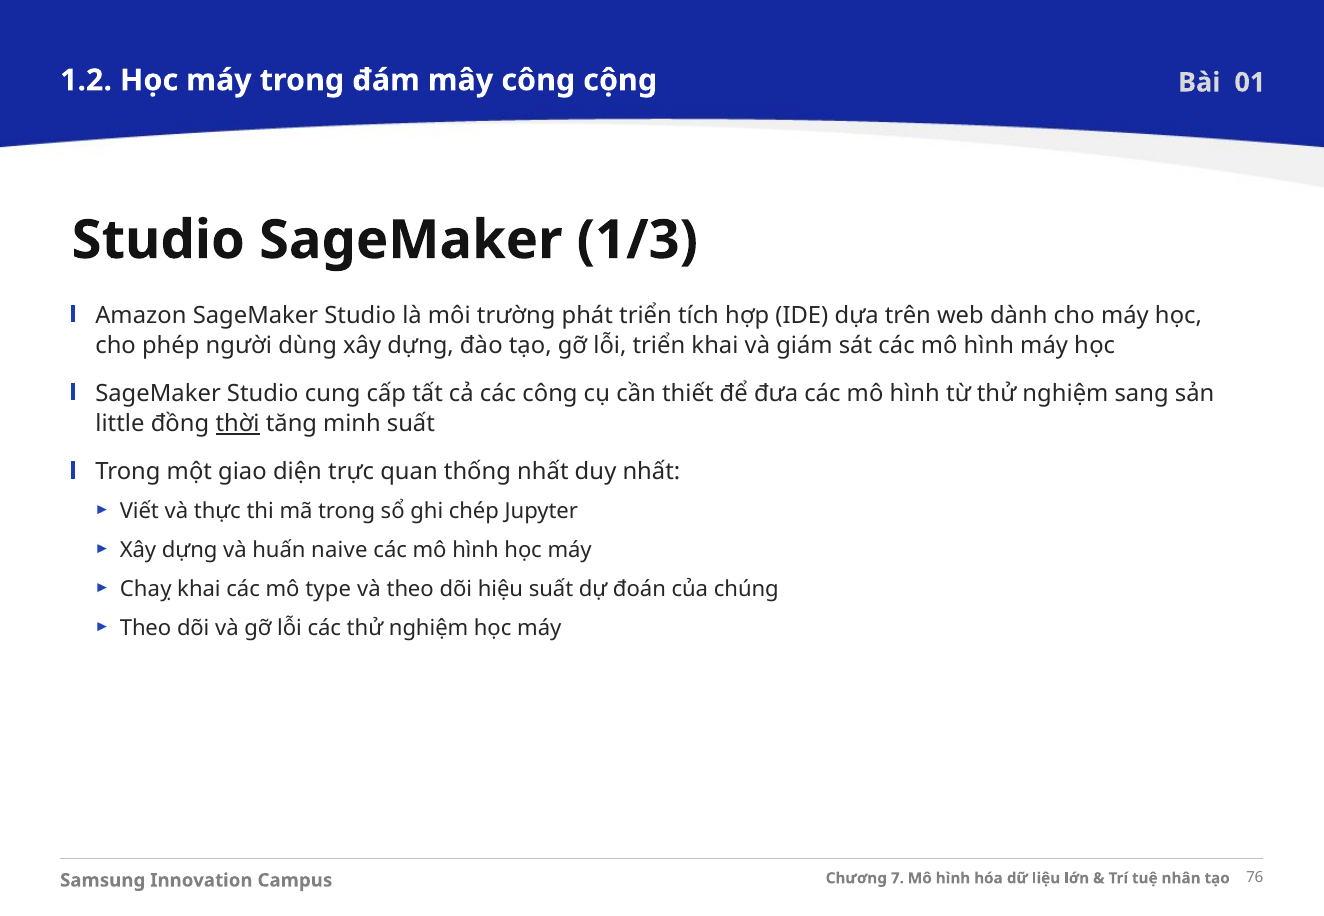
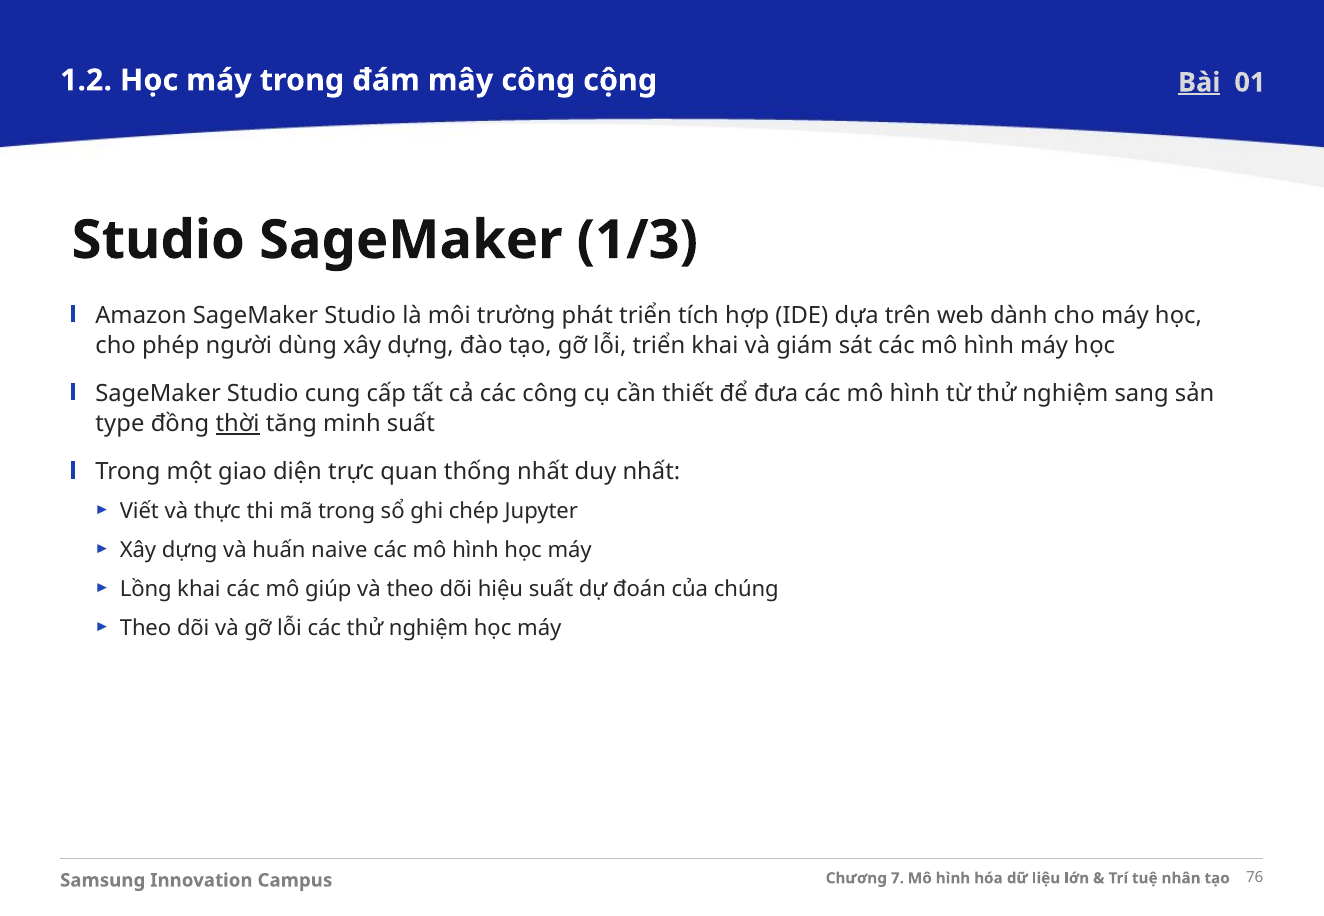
Bài underline: none -> present
little: little -> type
Chaỵ: Chaỵ -> Lồng
type: type -> giúp
